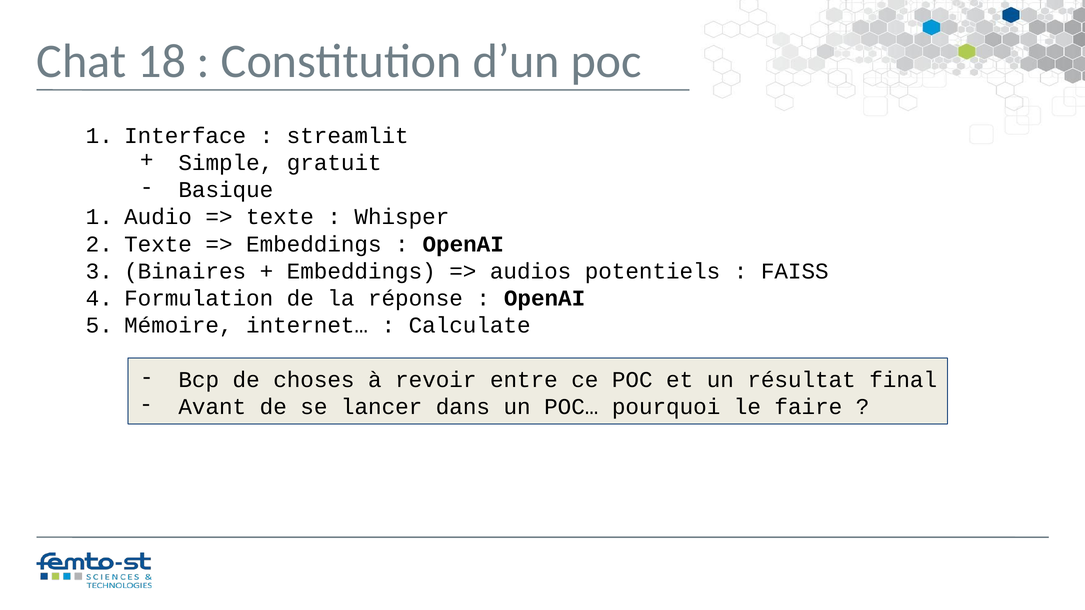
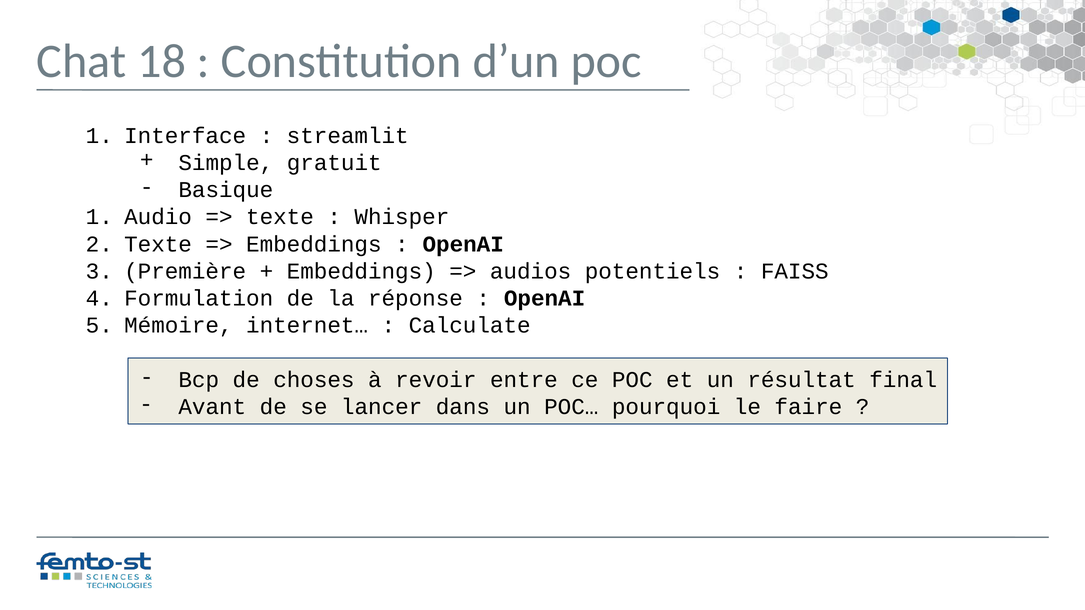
Binaires: Binaires -> Première
